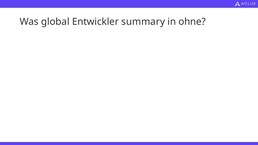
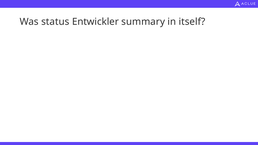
global: global -> status
ohne: ohne -> itself
